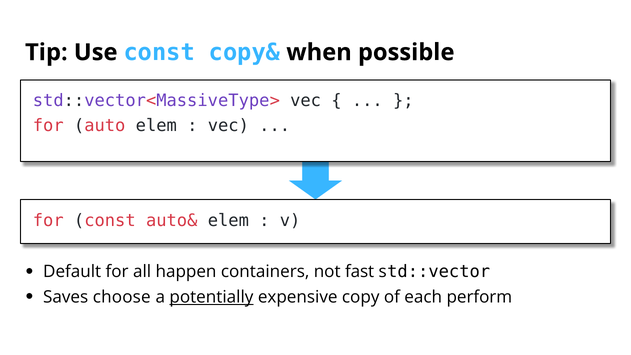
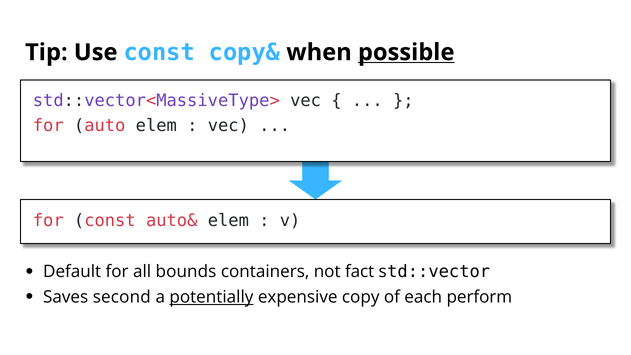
possible underline: none -> present
happen: happen -> bounds
fast: fast -> fact
choose: choose -> second
